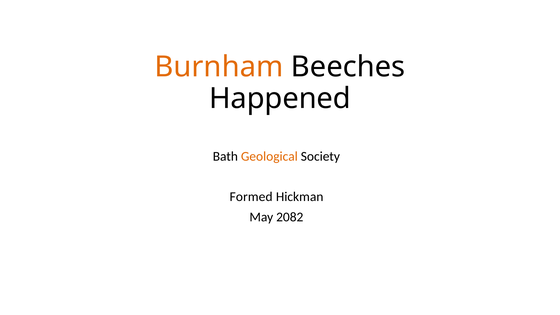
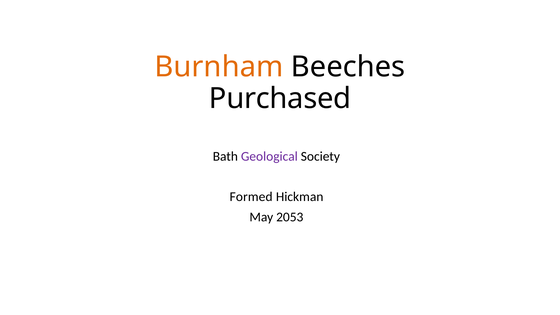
Happened: Happened -> Purchased
Geological colour: orange -> purple
2082: 2082 -> 2053
